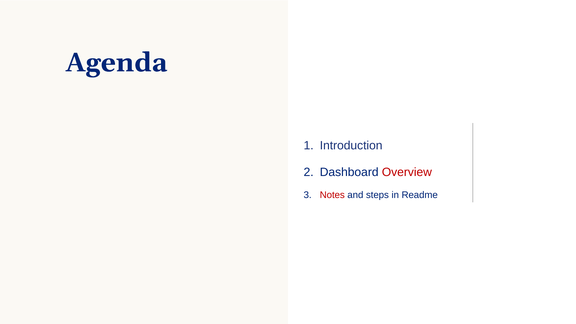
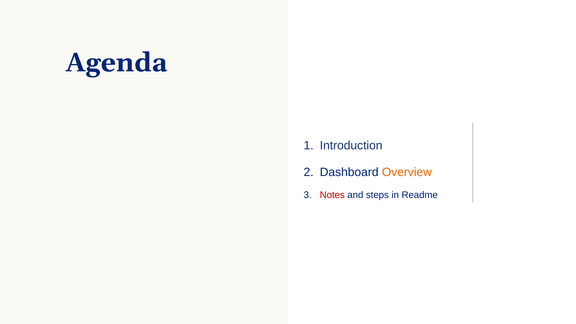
Overview colour: red -> orange
